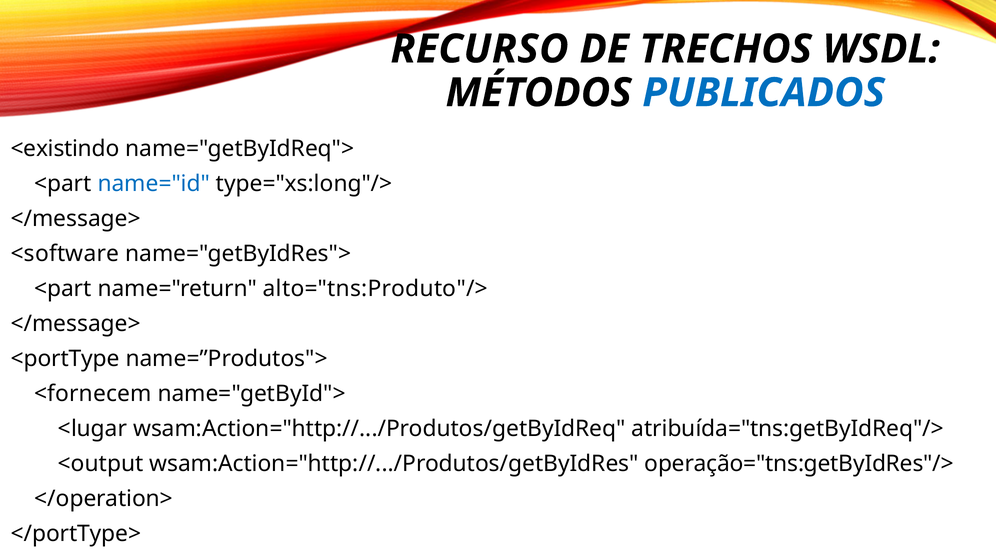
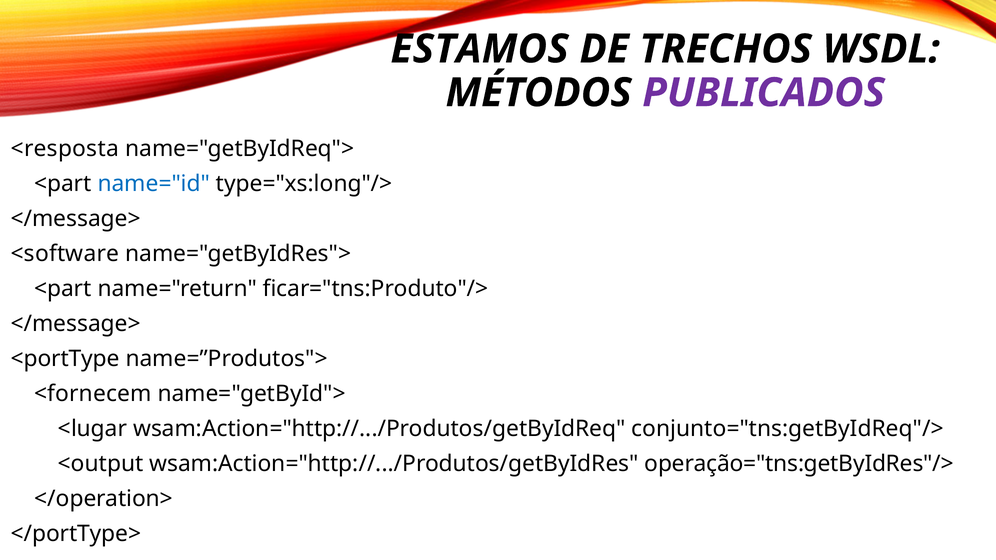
RECURSO: RECURSO -> ESTAMOS
PUBLICADOS colour: blue -> purple
<existindo: <existindo -> <resposta
alto="tns:Produto"/>: alto="tns:Produto"/> -> ficar="tns:Produto"/>
atribuída="tns:getByIdReq"/>: atribuída="tns:getByIdReq"/> -> conjunto="tns:getByIdReq"/>
